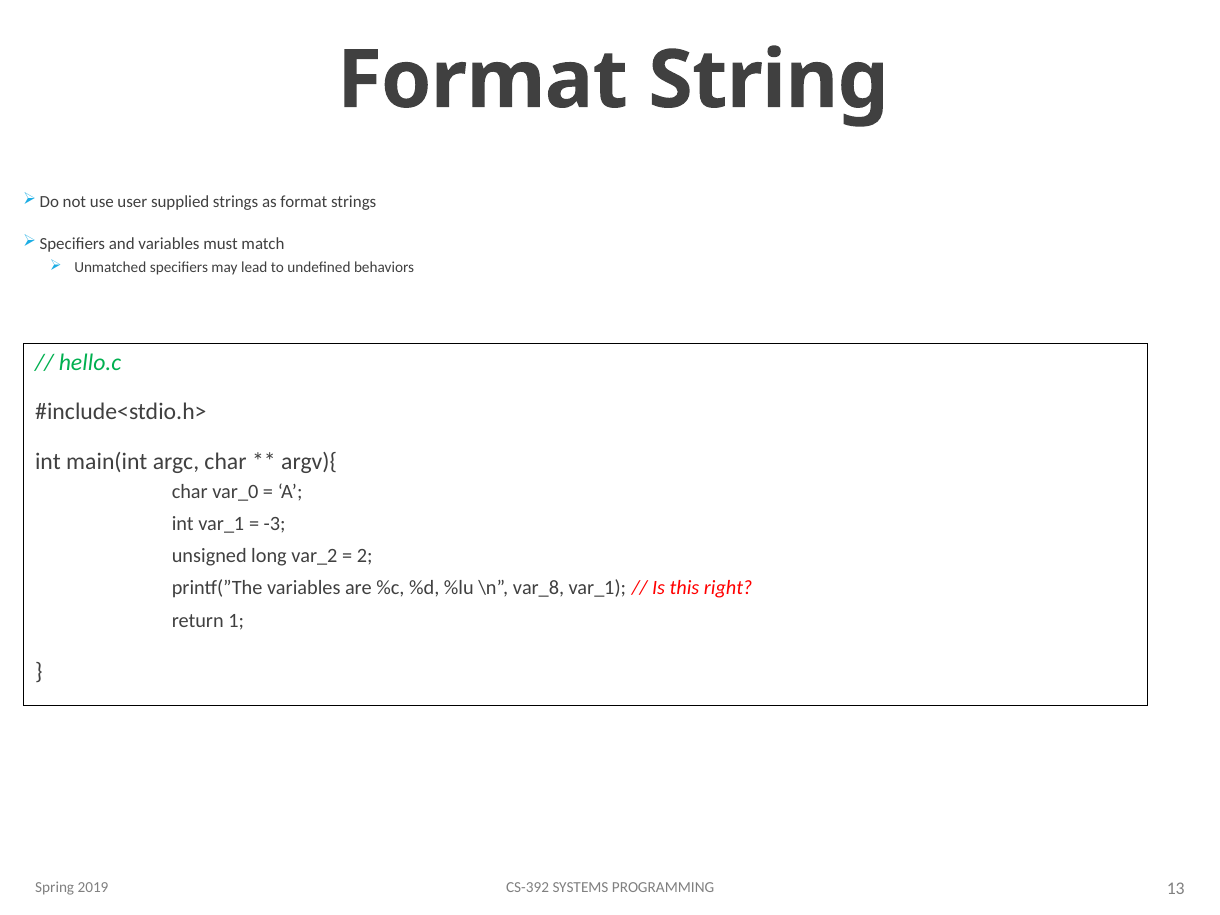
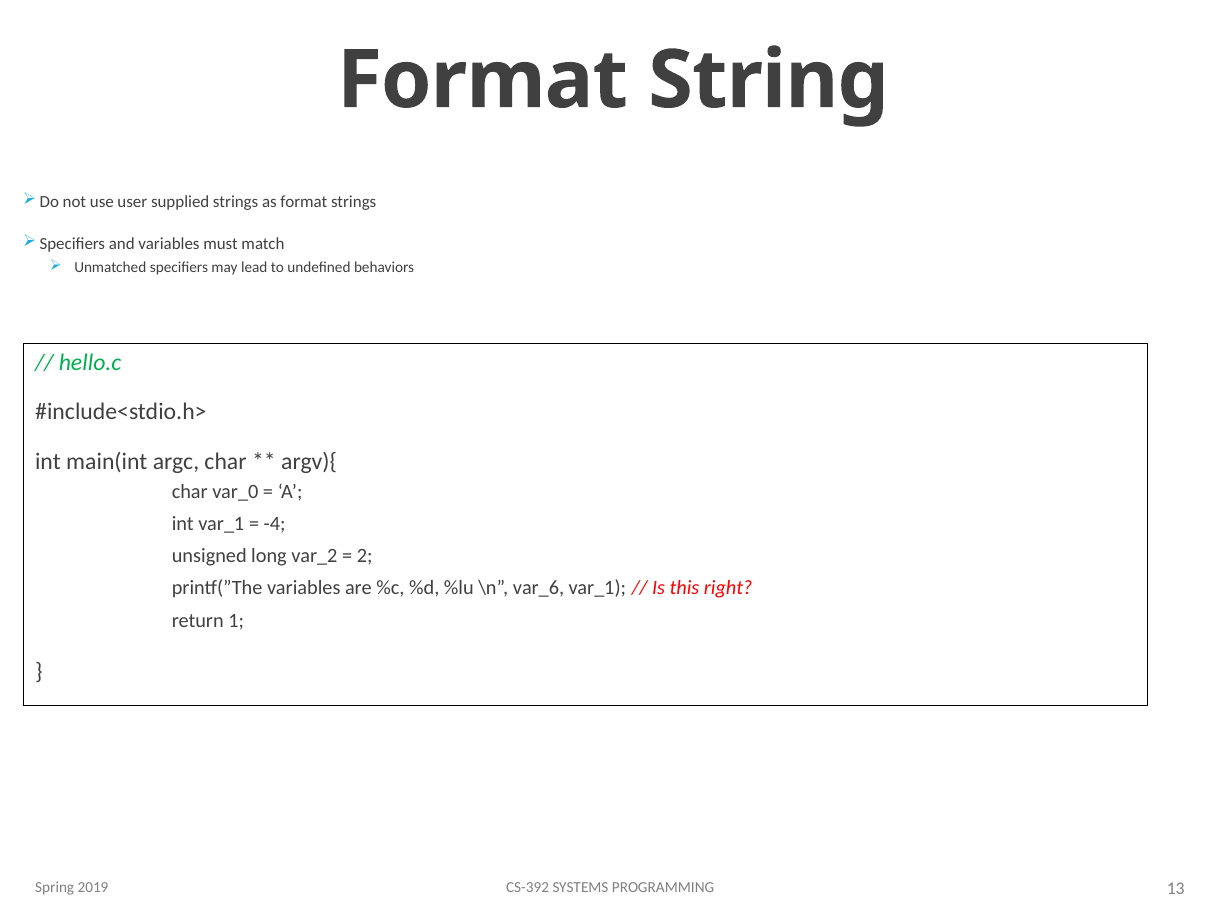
-3: -3 -> -4
var_8: var_8 -> var_6
